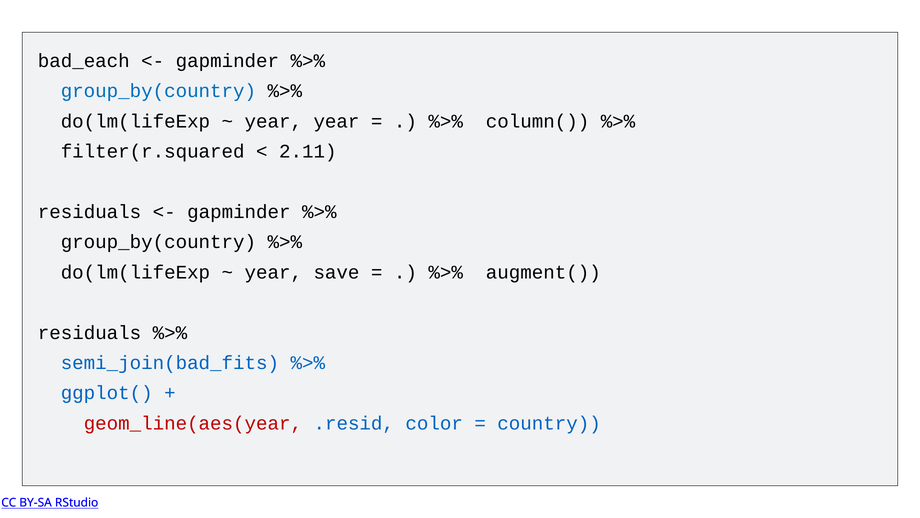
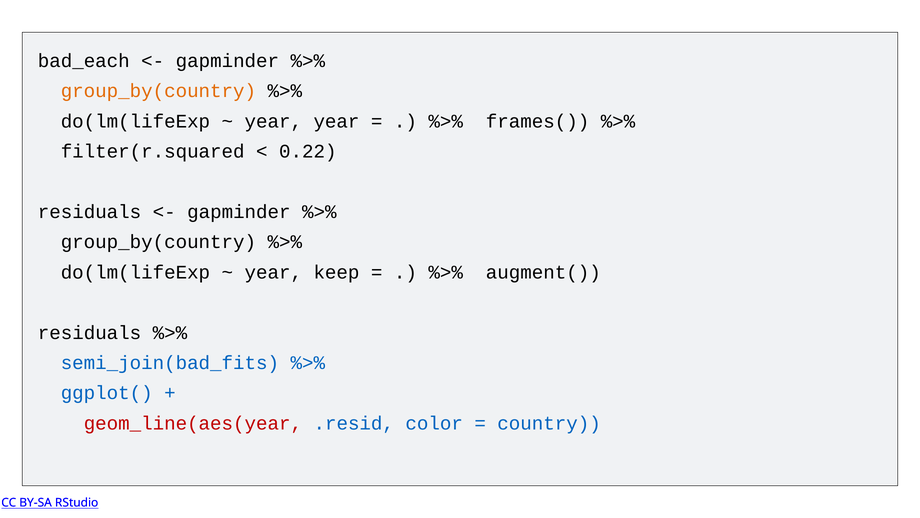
group_by(country at (158, 91) colour: blue -> orange
column(: column( -> frames(
2.11: 2.11 -> 0.22
save: save -> keep
